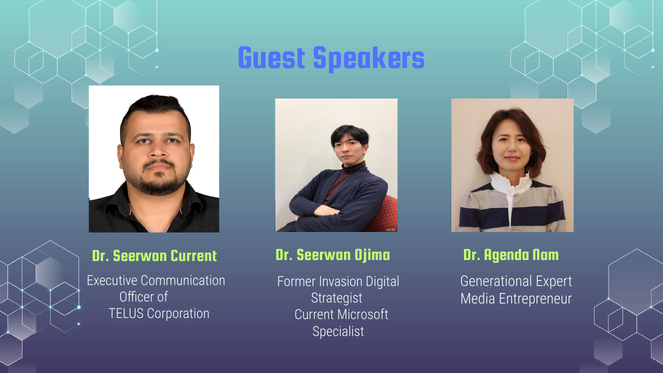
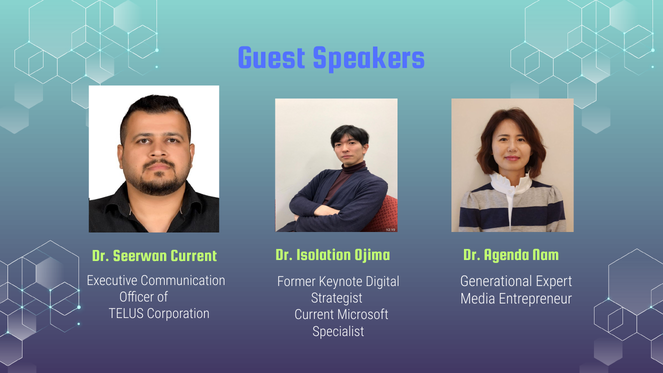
Seerwan at (324, 254): Seerwan -> Isolation
Invasion: Invasion -> Keynote
